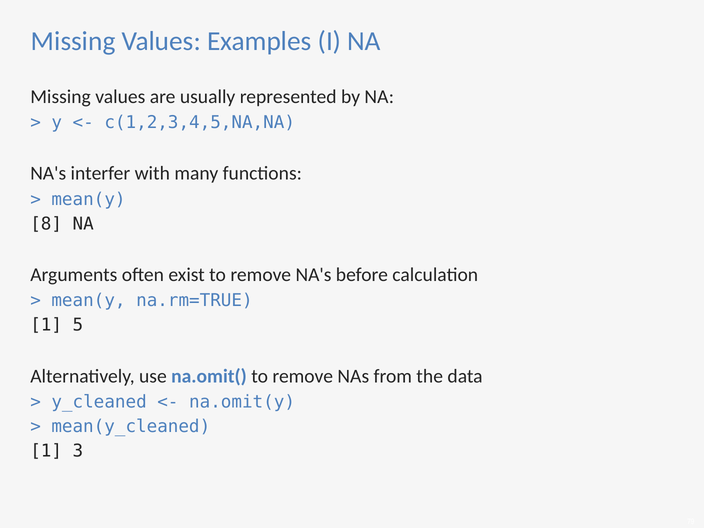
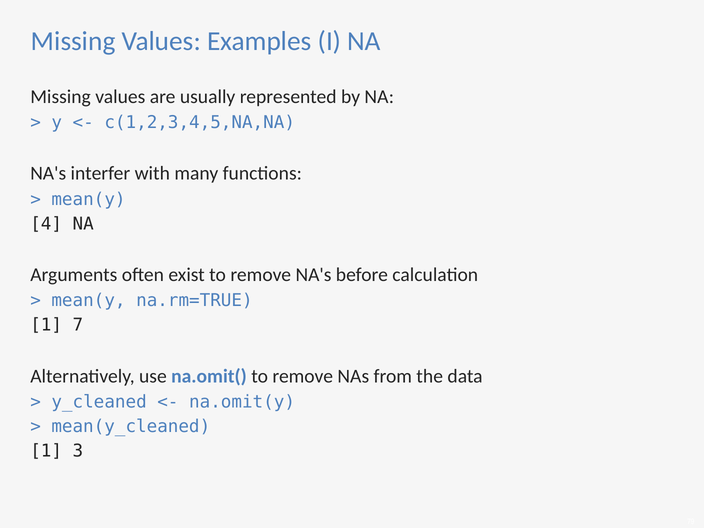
8: 8 -> 4
5: 5 -> 7
